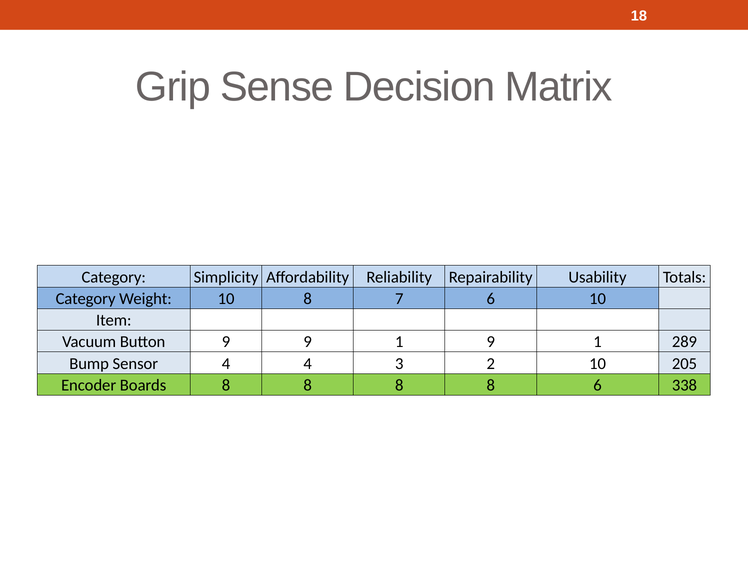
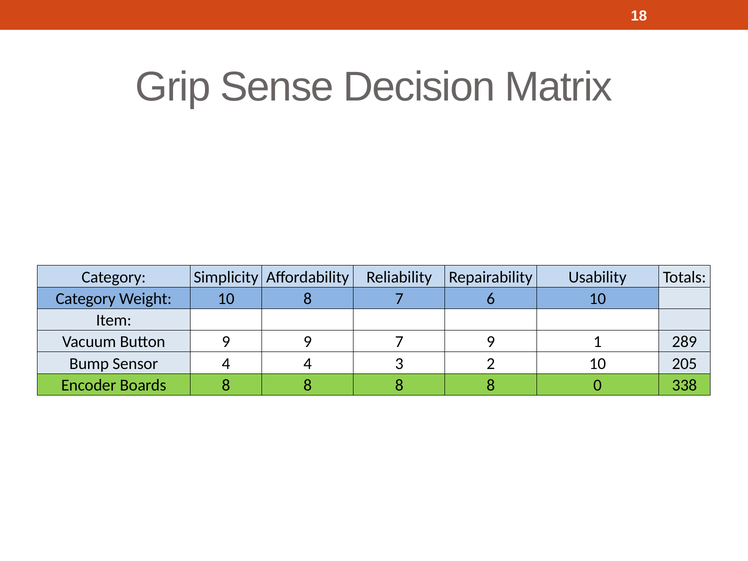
9 9 1: 1 -> 7
8 6: 6 -> 0
